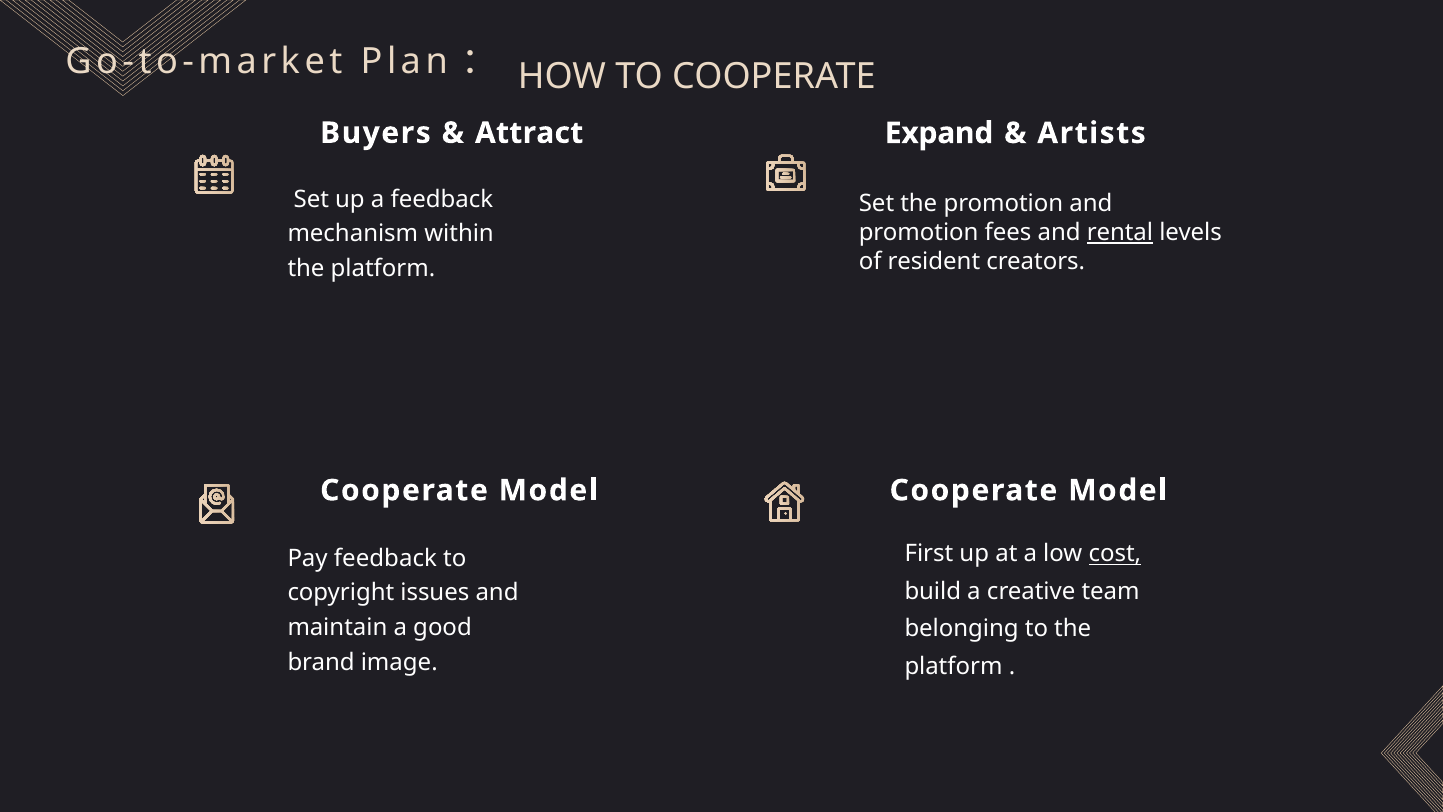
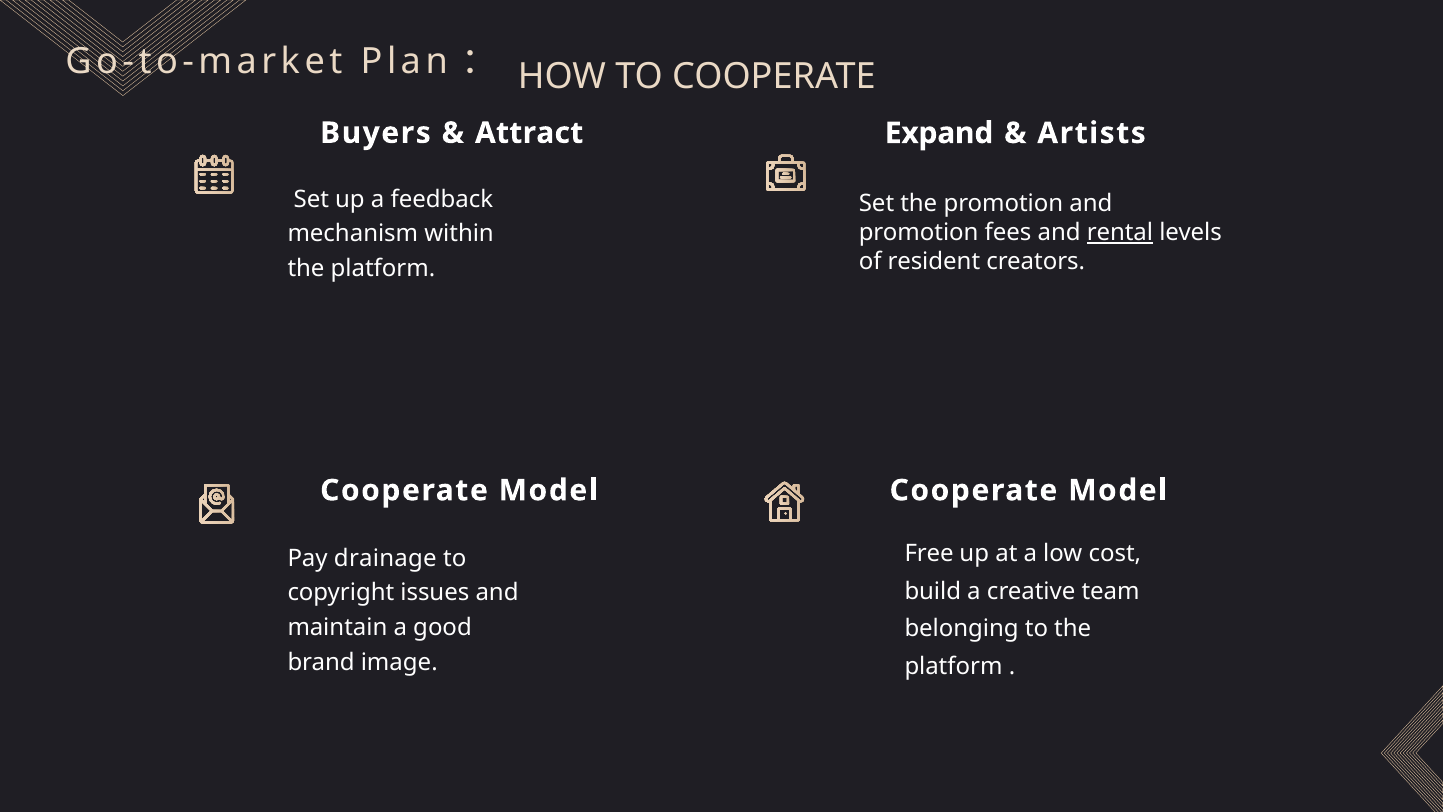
First: First -> Free
cost underline: present -> none
Pay feedback: feedback -> drainage
